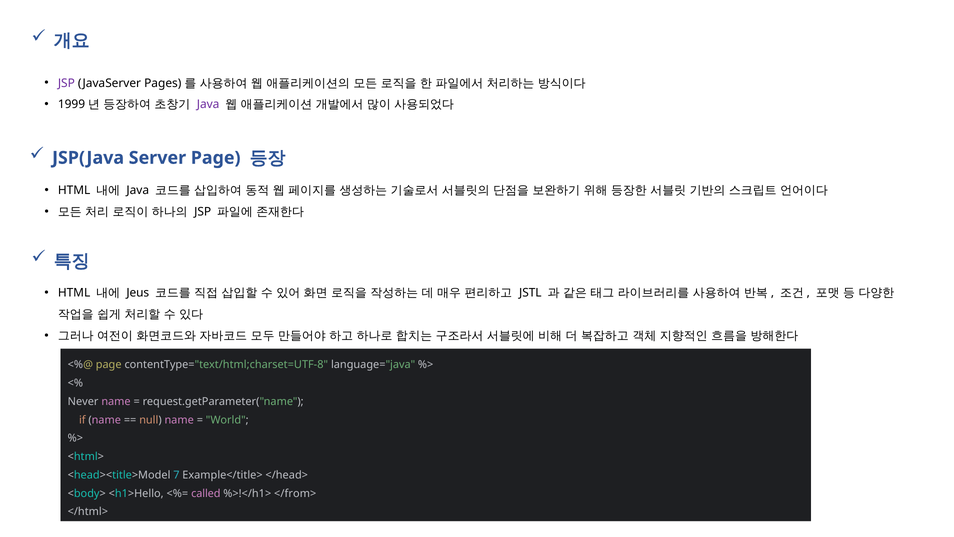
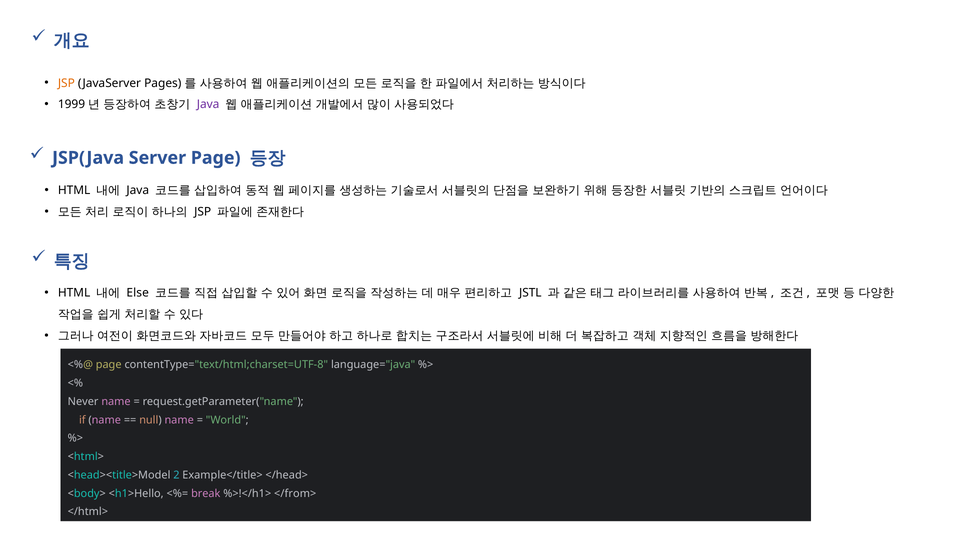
JSP at (66, 83) colour: purple -> orange
Jeus: Jeus -> Else
7: 7 -> 2
called: called -> break
